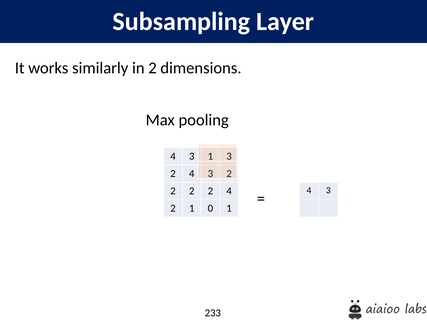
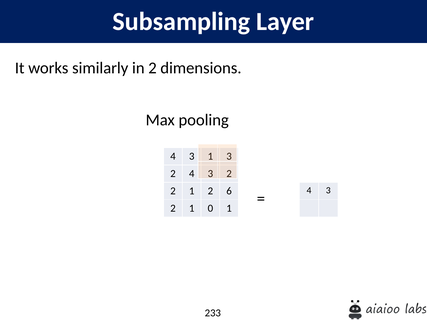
2 at (192, 191): 2 -> 1
4 at (229, 191): 4 -> 6
